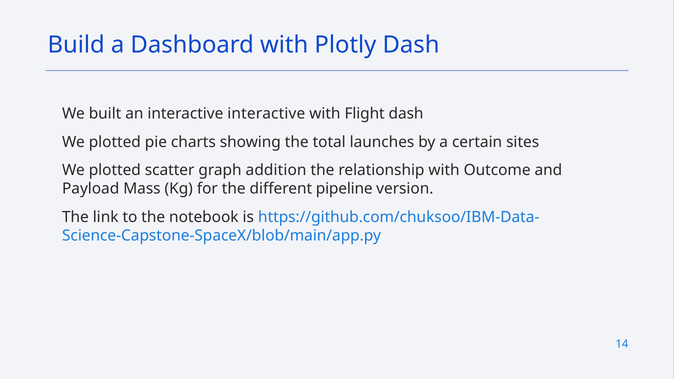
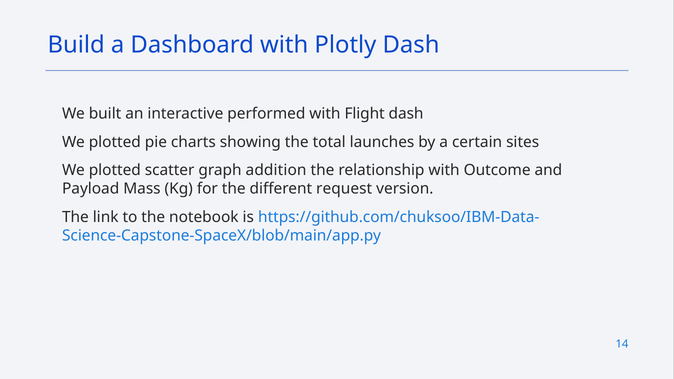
interactive interactive: interactive -> performed
pipeline: pipeline -> request
